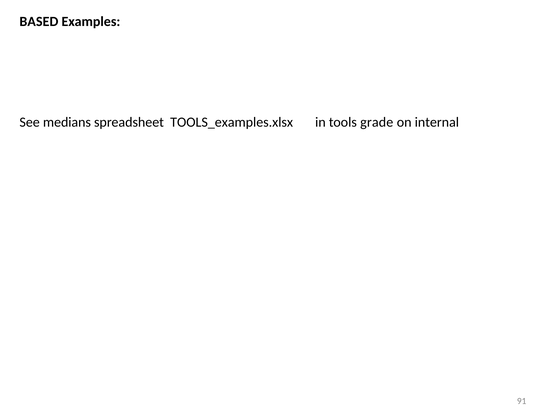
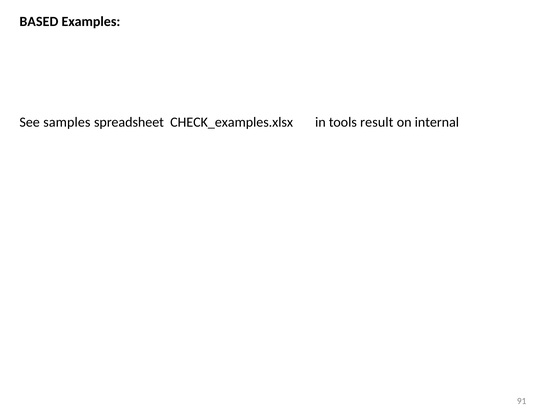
medians: medians -> samples
TOOLS_examples.xlsx: TOOLS_examples.xlsx -> CHECK_examples.xlsx
grade: grade -> result
